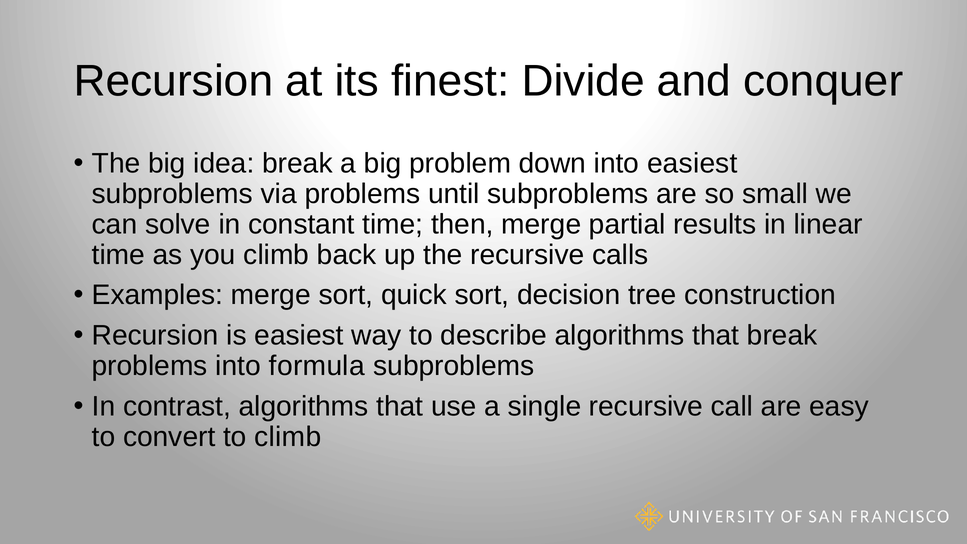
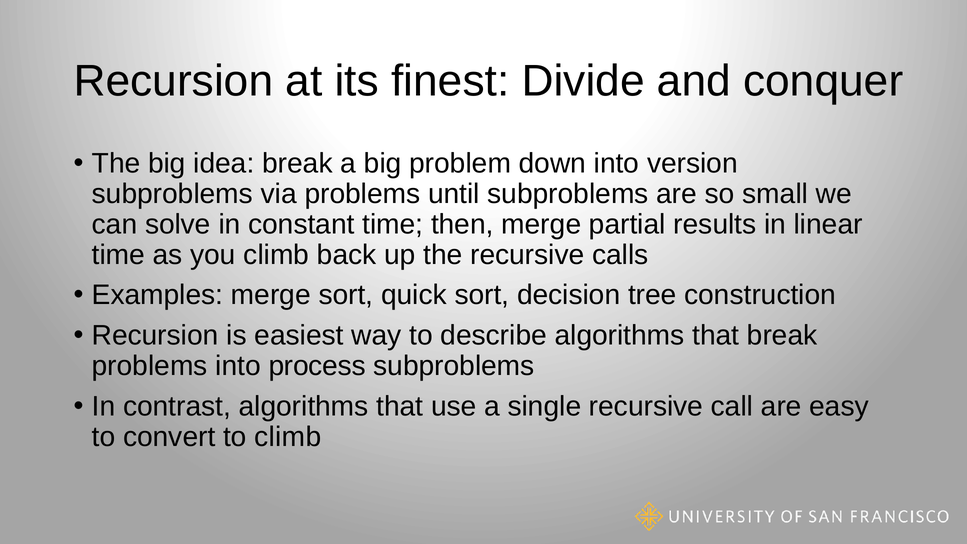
into easiest: easiest -> version
formula: formula -> process
